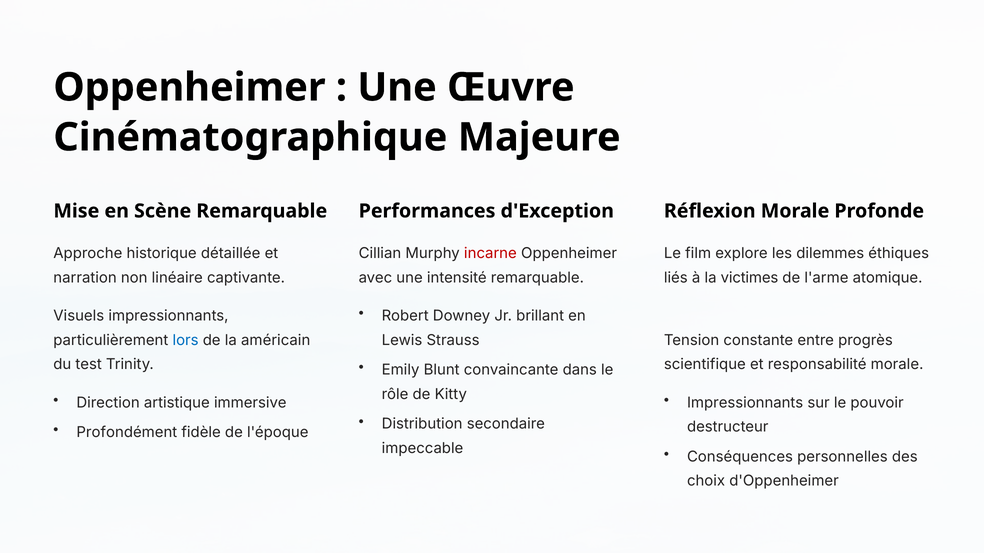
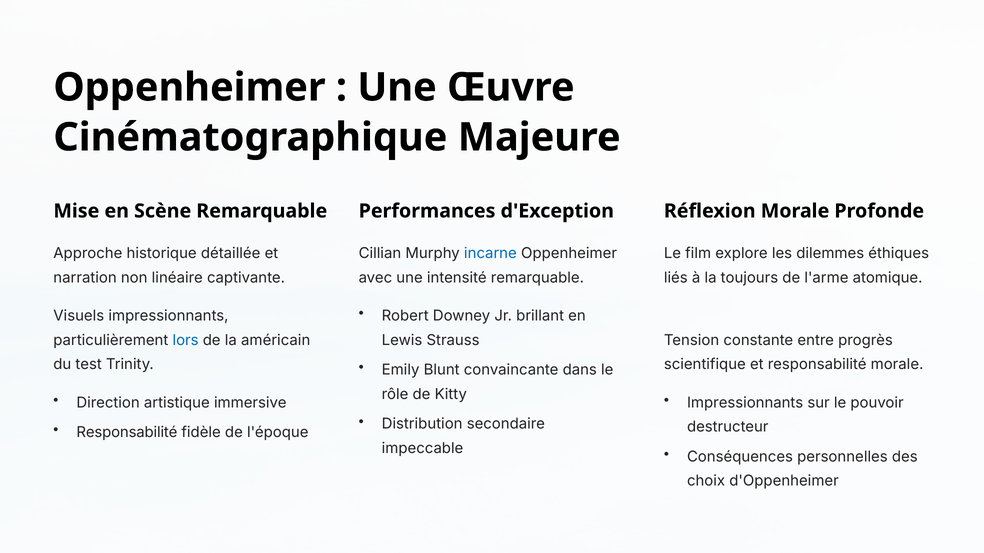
incarne colour: red -> blue
victimes: victimes -> toujours
Profondément at (127, 433): Profondément -> Responsabilité
